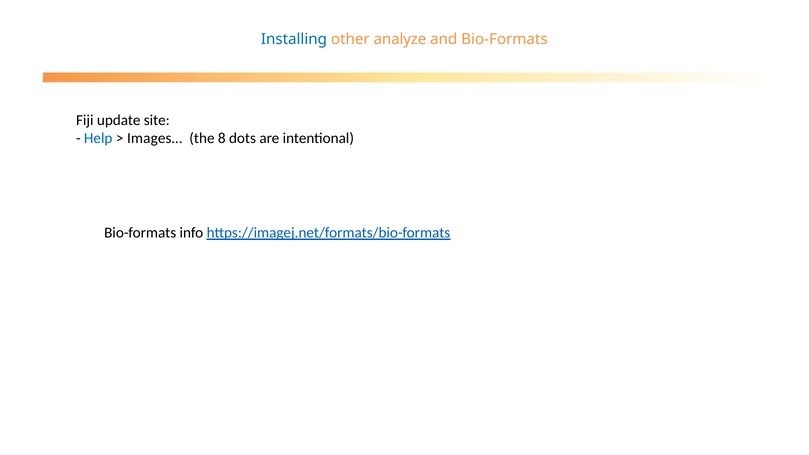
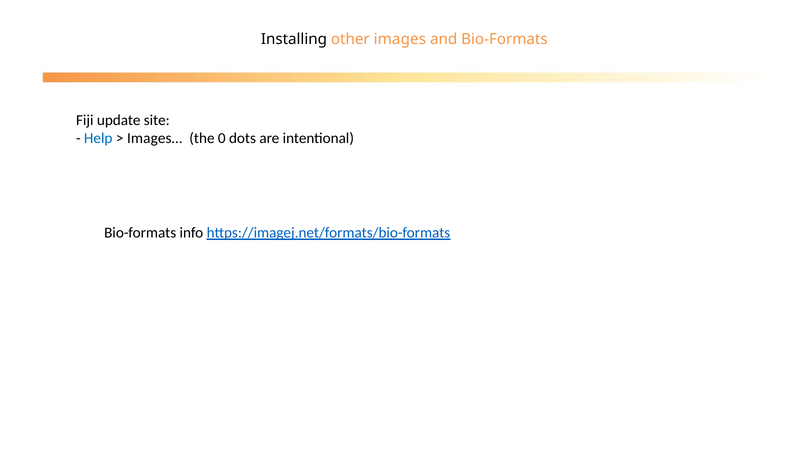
Installing colour: blue -> black
analyze: analyze -> images
8: 8 -> 0
